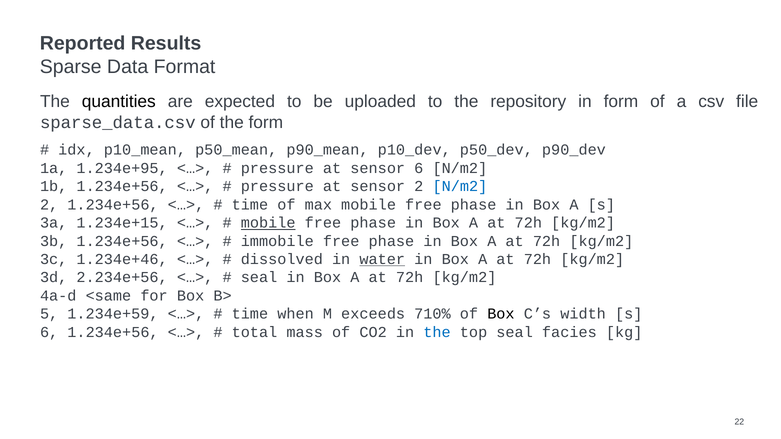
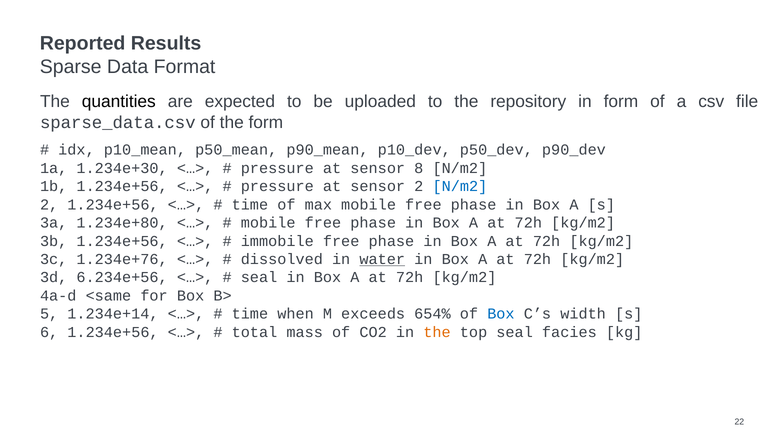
1.234e+95: 1.234e+95 -> 1.234e+30
sensor 6: 6 -> 8
1.234e+15: 1.234e+15 -> 1.234e+80
mobile at (268, 223) underline: present -> none
1.234e+46: 1.234e+46 -> 1.234e+76
2.234e+56: 2.234e+56 -> 6.234e+56
1.234e+59: 1.234e+59 -> 1.234e+14
710%: 710% -> 654%
Box at (501, 314) colour: black -> blue
the at (437, 332) colour: blue -> orange
